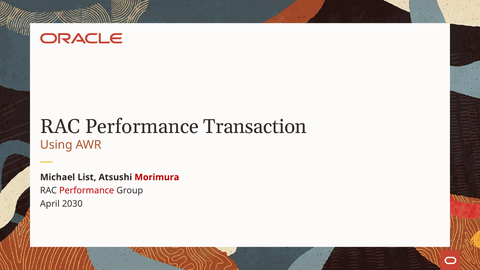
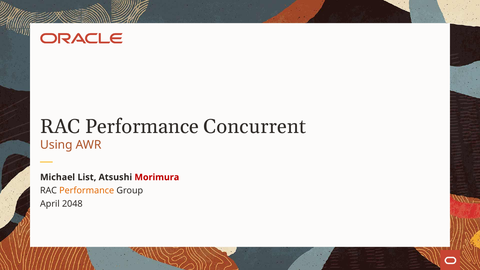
Transaction: Transaction -> Concurrent
Performance at (87, 191) colour: red -> orange
2030: 2030 -> 2048
